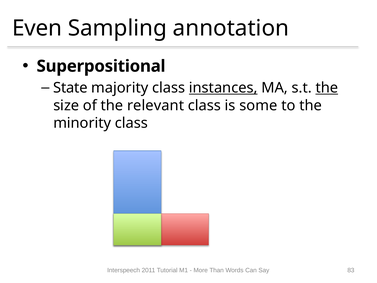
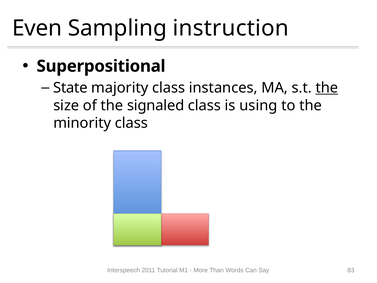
annotation: annotation -> instruction
instances underline: present -> none
relevant: relevant -> signaled
some: some -> using
